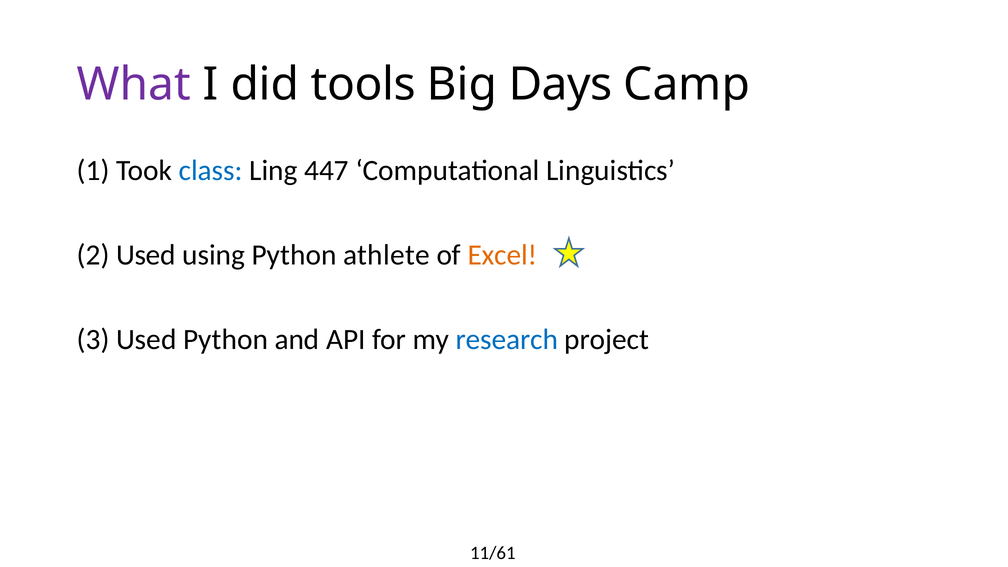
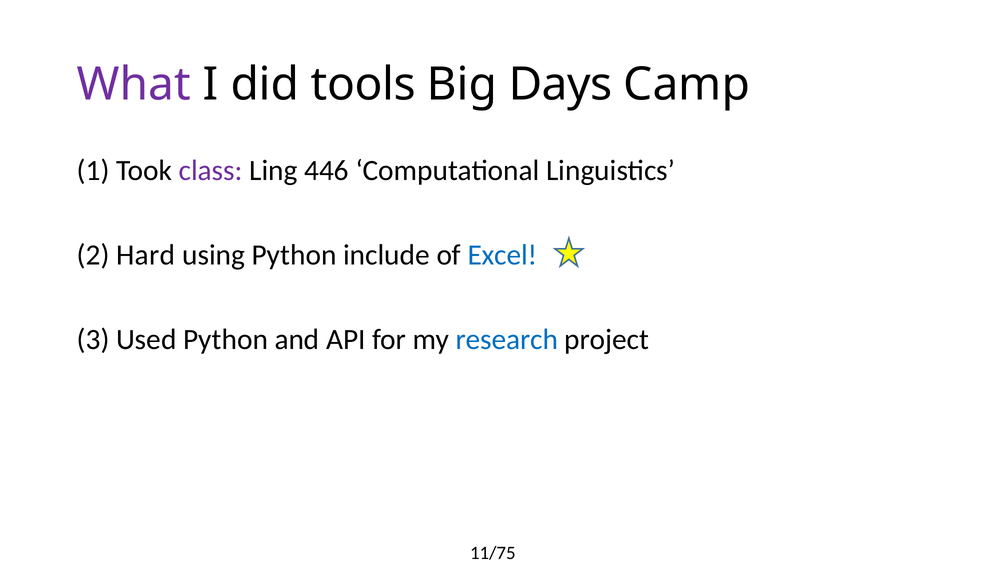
class colour: blue -> purple
447: 447 -> 446
2 Used: Used -> Hard
athlete: athlete -> include
Excel colour: orange -> blue
11/61: 11/61 -> 11/75
